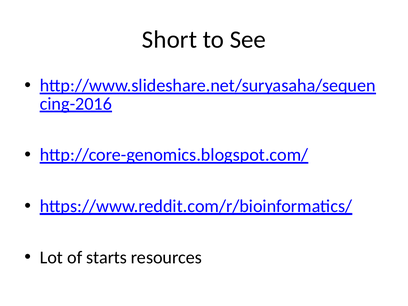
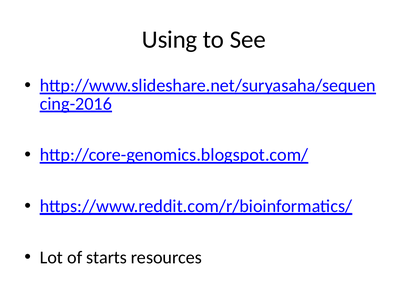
Short: Short -> Using
